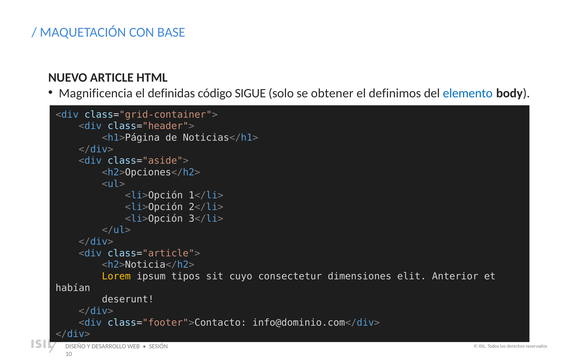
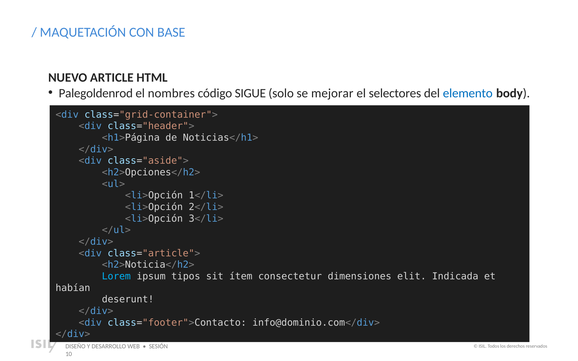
Magnificencia: Magnificencia -> Palegoldenrod
definidas: definidas -> nombres
obtener: obtener -> mejorar
definimos: definimos -> selectores
Lorem colour: yellow -> light blue
cuyo: cuyo -> ítem
Anterior: Anterior -> Indicada
